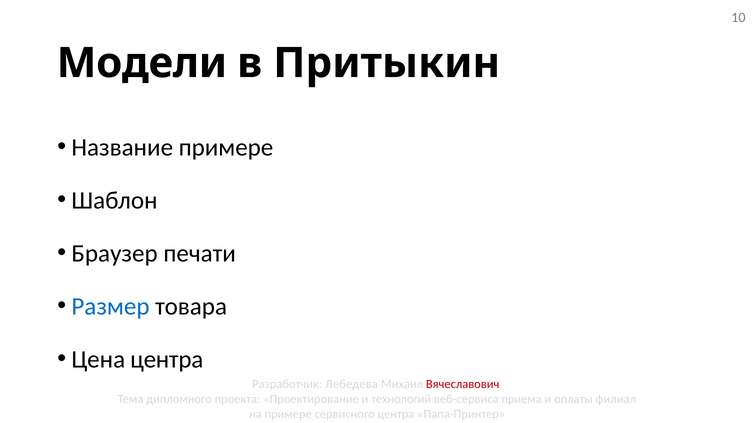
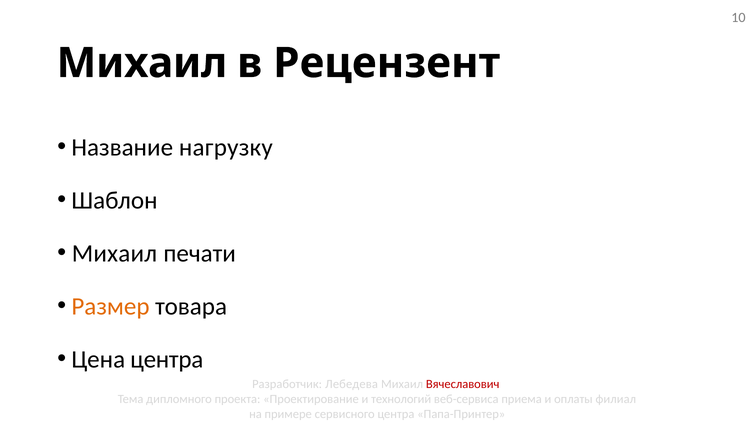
Модели at (142, 63): Модели -> Михаил
Притыкин: Притыкин -> Рецензент
Название примере: примере -> нагрузку
Браузер at (115, 253): Браузер -> Михаил
Размер colour: blue -> orange
